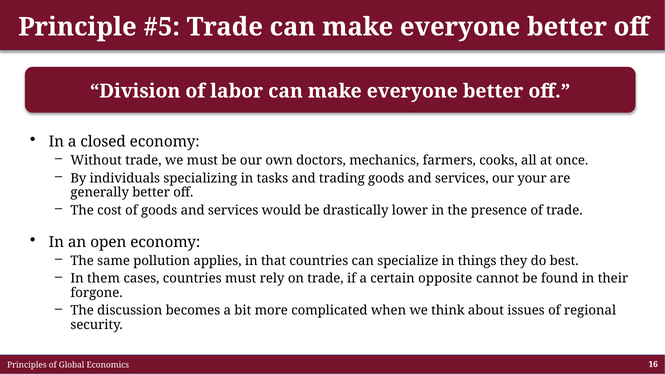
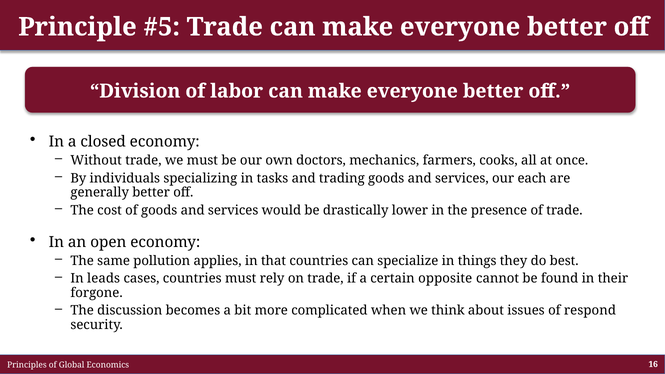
your: your -> each
them: them -> leads
regional: regional -> respond
